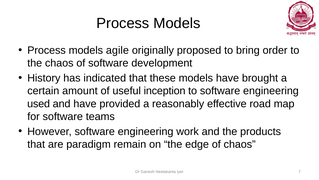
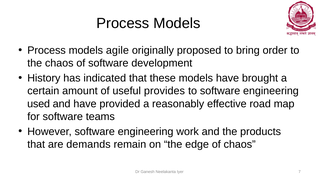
inception: inception -> provides
paradigm: paradigm -> demands
